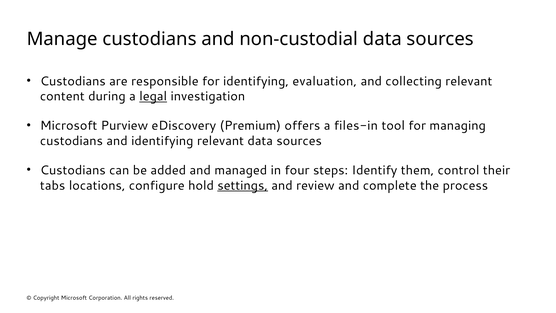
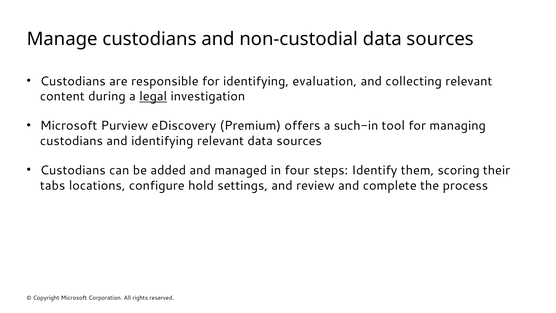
files-in: files-in -> such-in
control: control -> scoring
settings underline: present -> none
